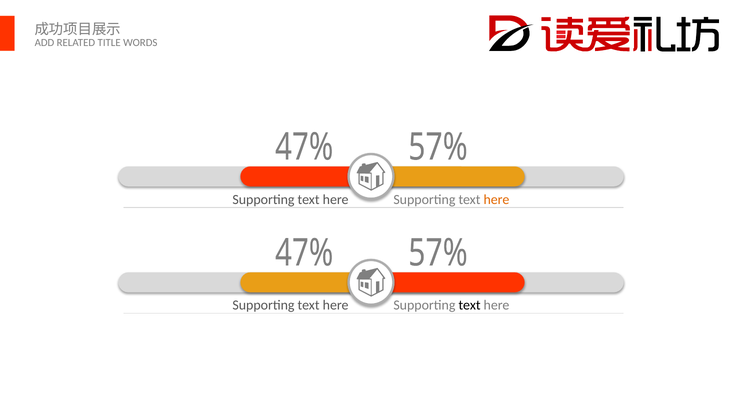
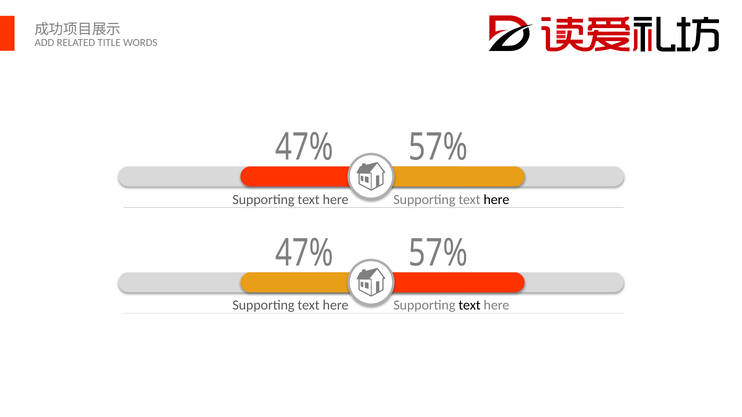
here at (497, 200) colour: orange -> black
